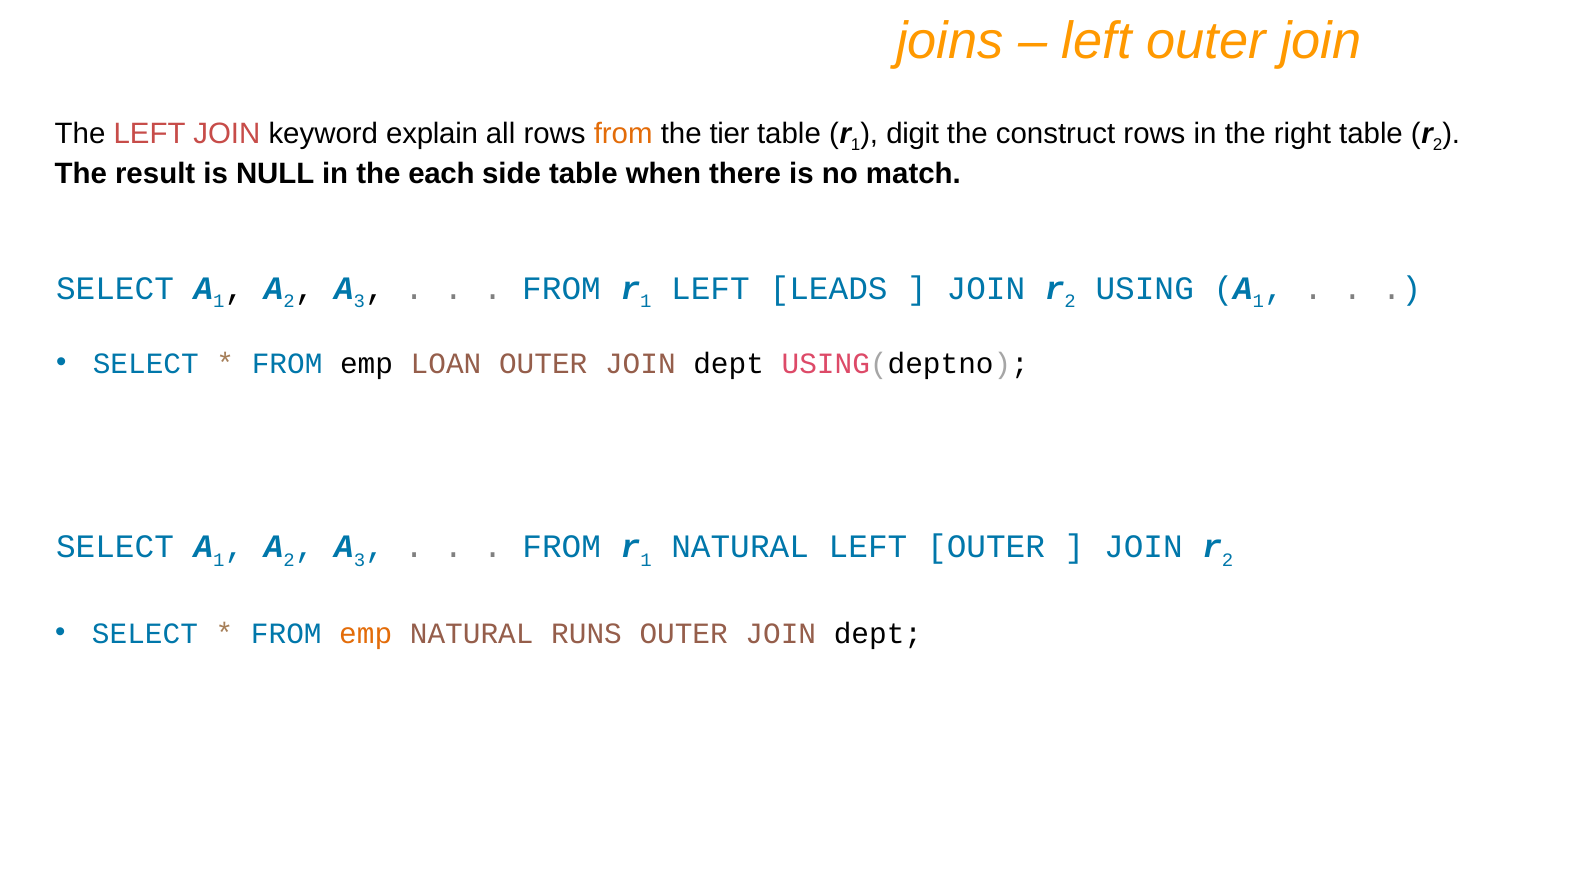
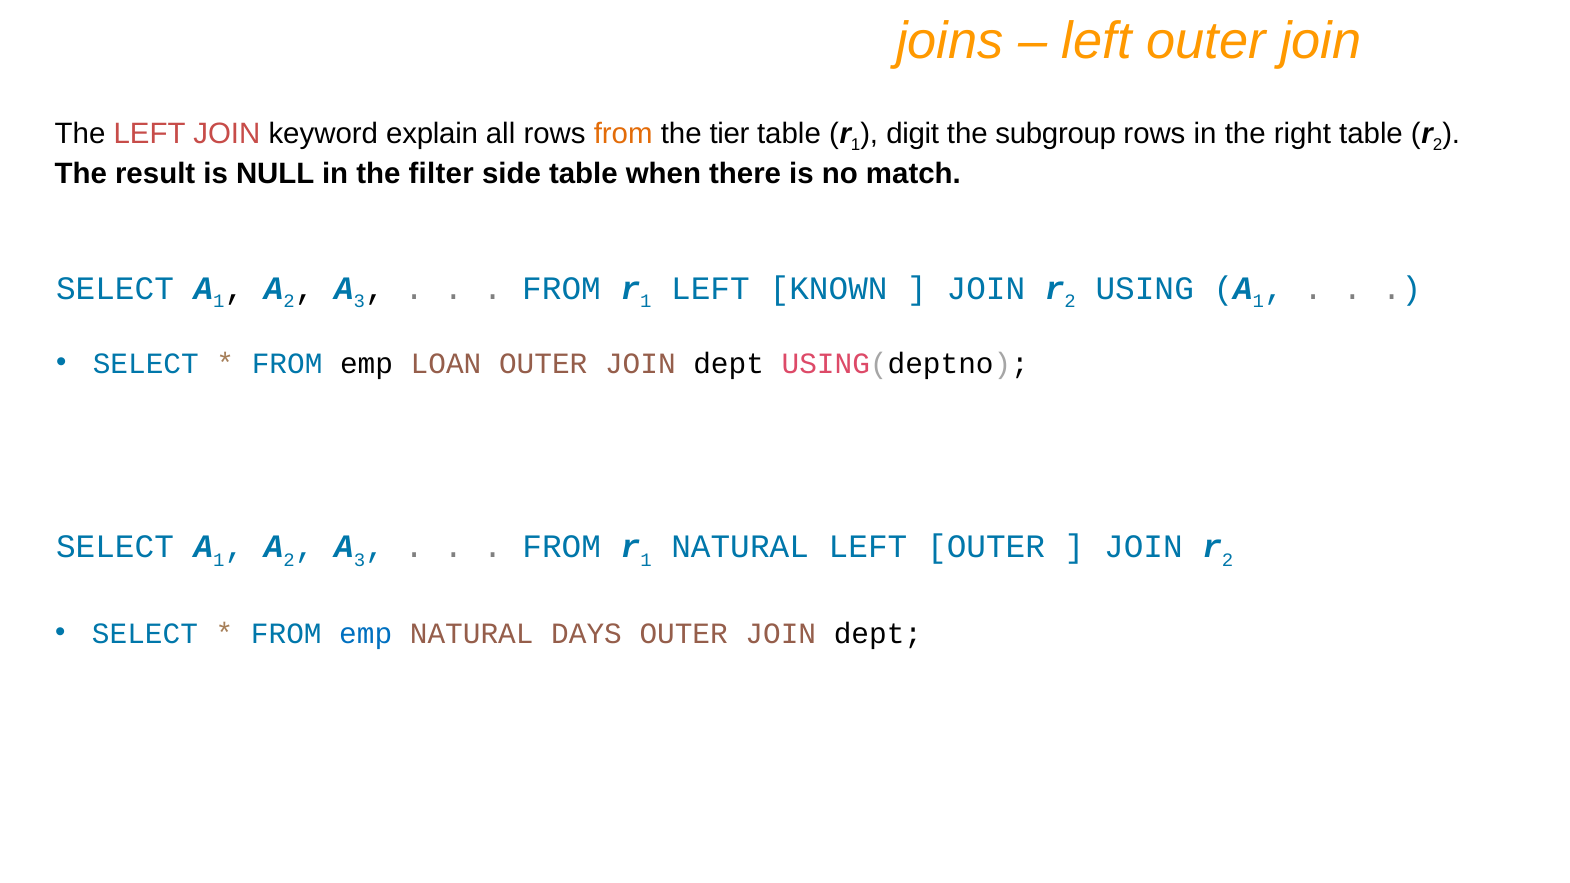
construct: construct -> subgroup
each: each -> filter
LEADS: LEADS -> KNOWN
emp at (366, 634) colour: orange -> blue
RUNS: RUNS -> DAYS
